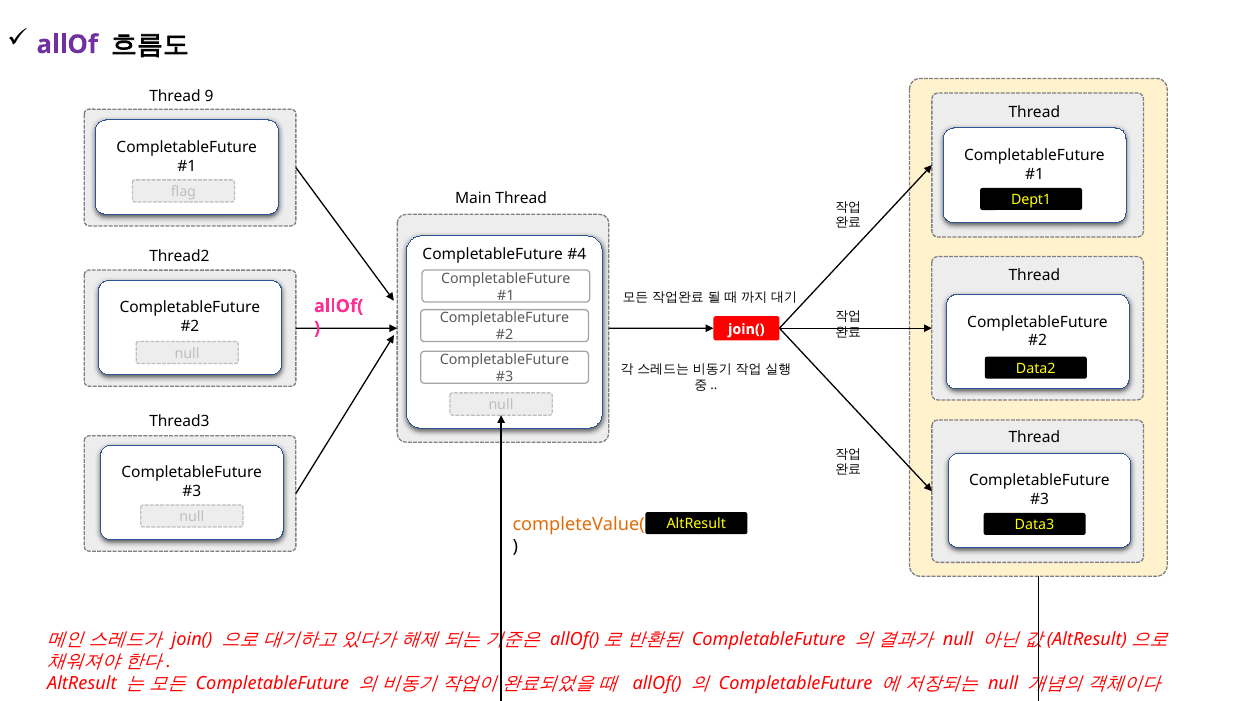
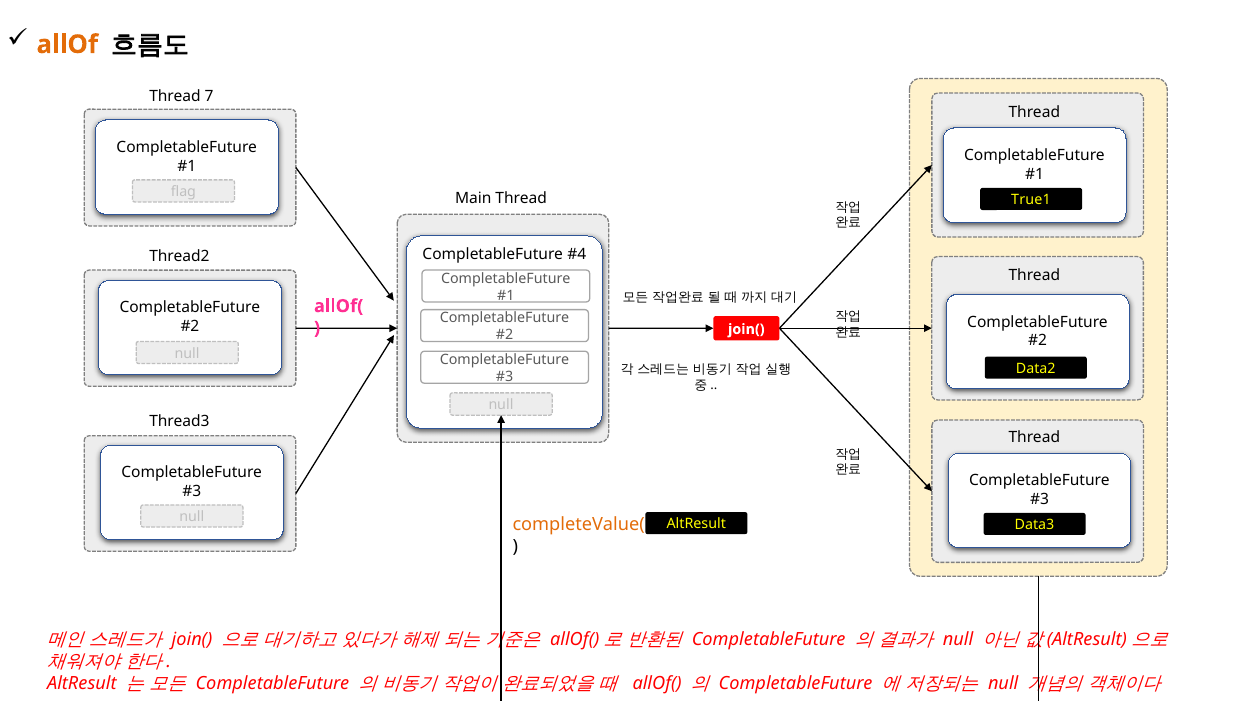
allOf colour: purple -> orange
9: 9 -> 7
Dept1: Dept1 -> True1
